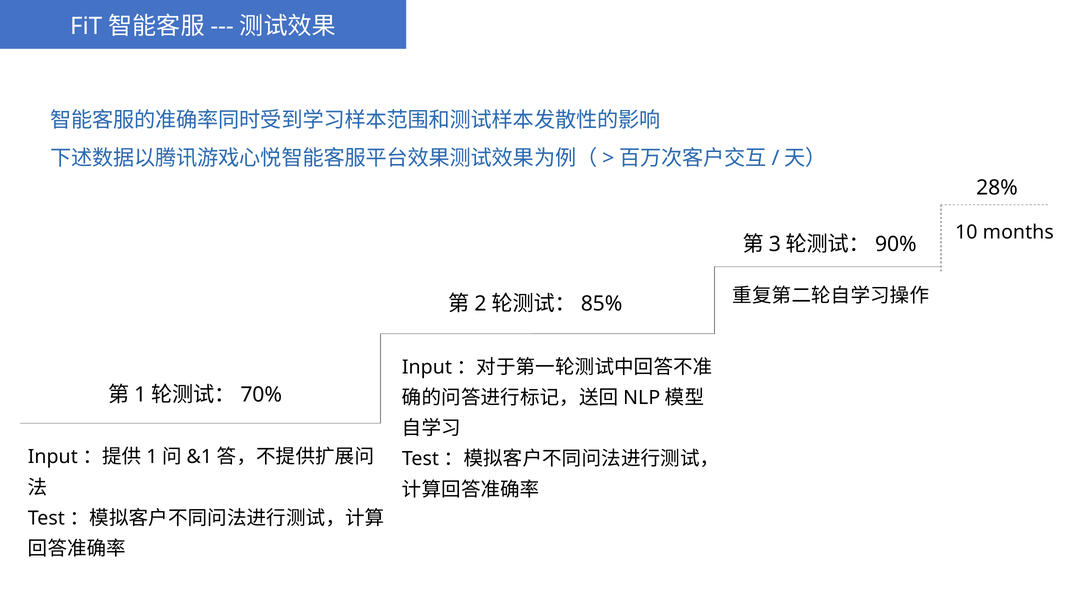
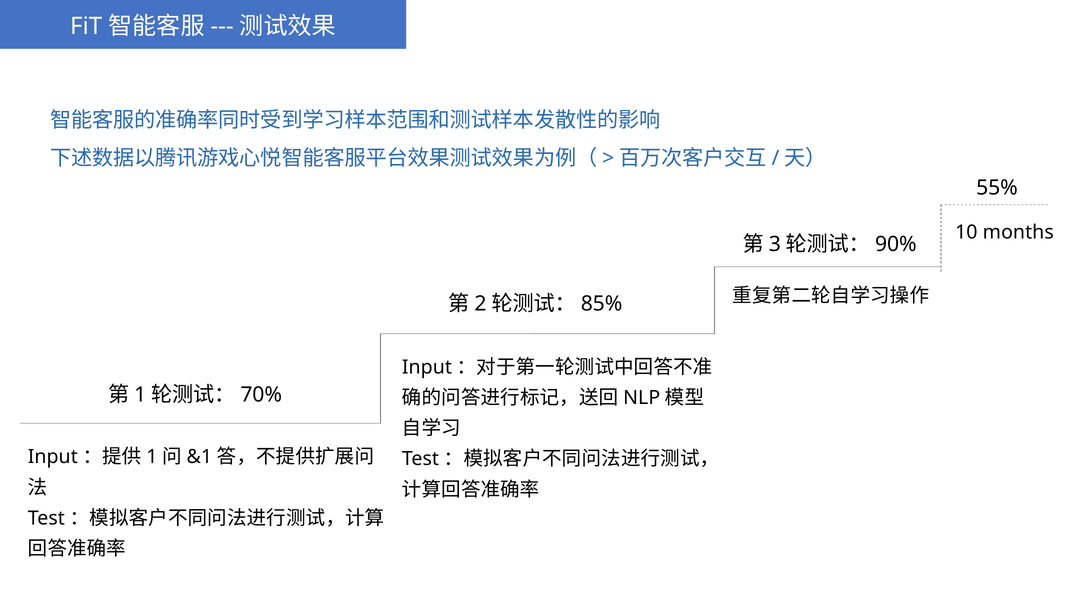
28%: 28% -> 55%
